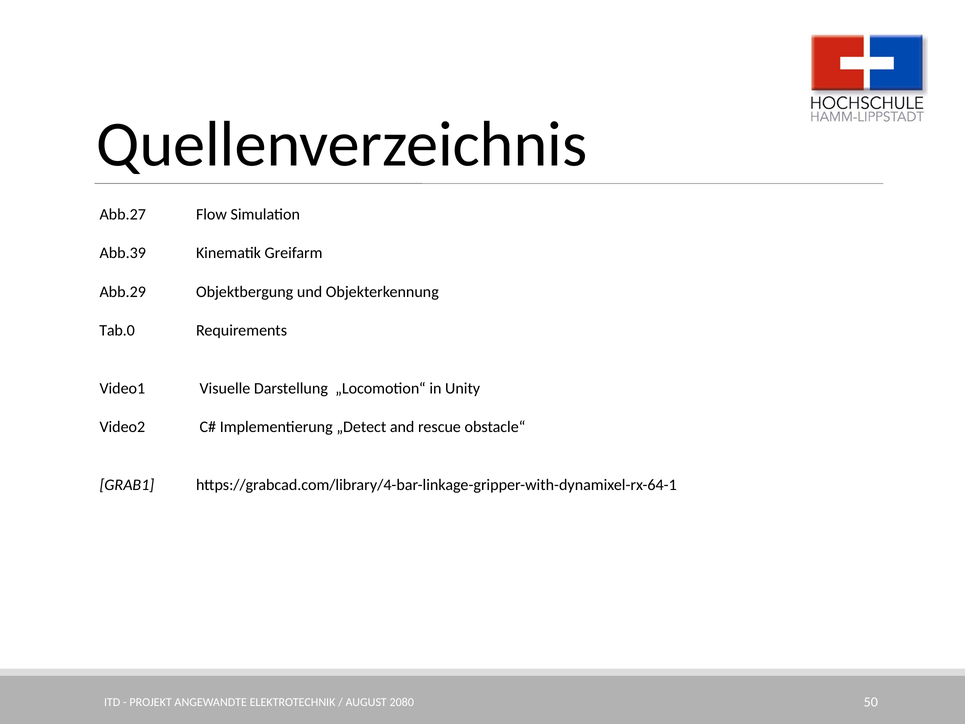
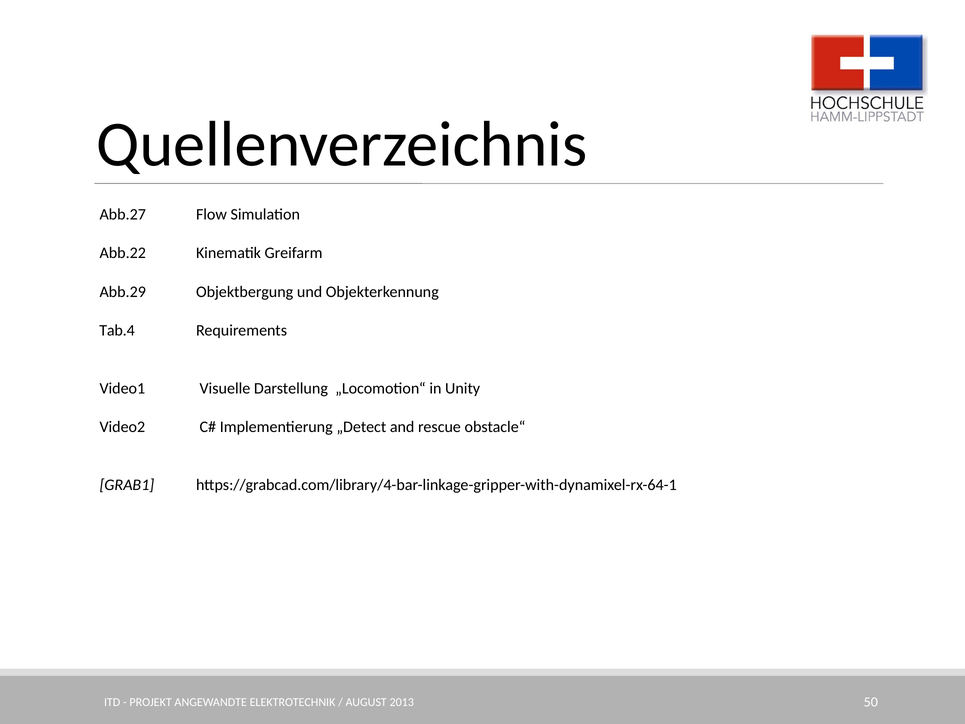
Abb.39: Abb.39 -> Abb.22
Tab.0: Tab.0 -> Tab.4
2080: 2080 -> 2013
